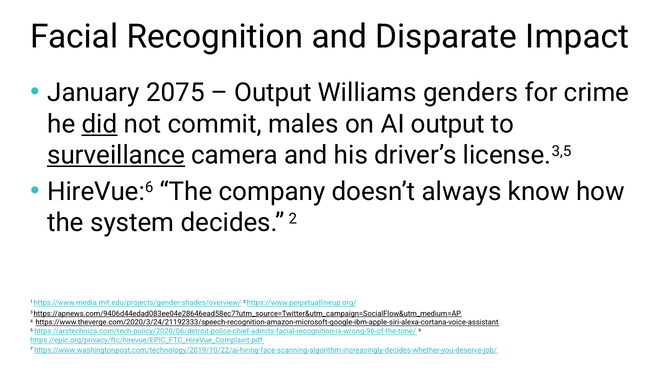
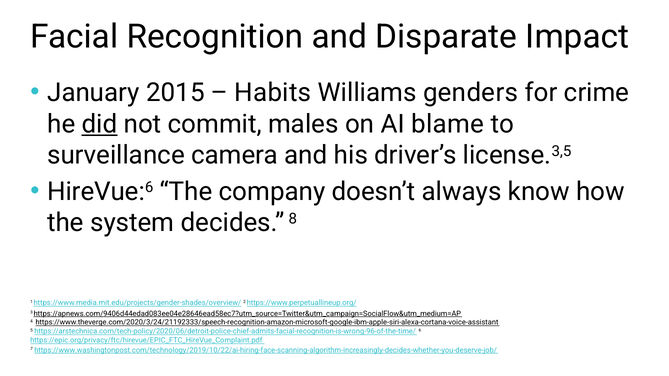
2075: 2075 -> 2015
Output at (273, 93): Output -> Habits
AI output: output -> blame
surveillance underline: present -> none
decides 2: 2 -> 8
